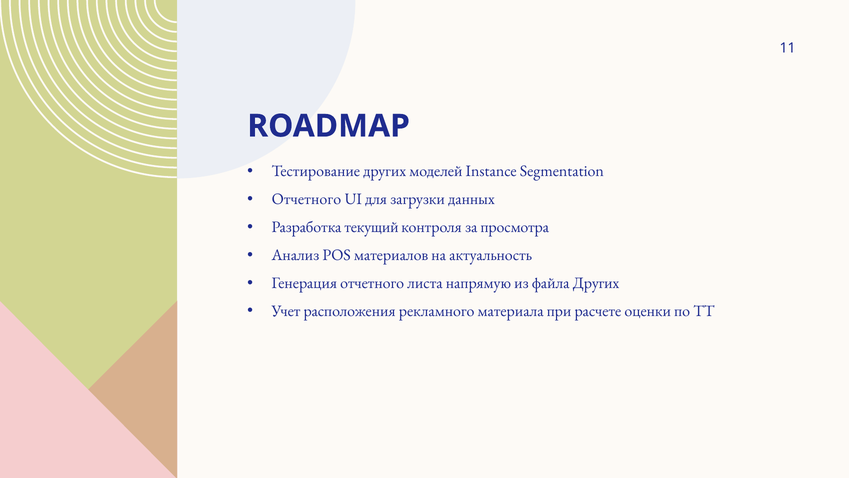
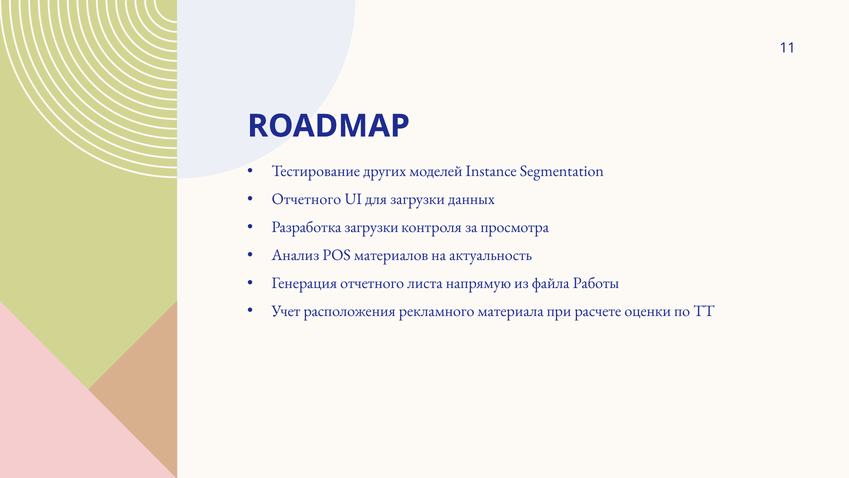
Разработка текущий: текущий -> загрузки
файла Других: Других -> Работы
